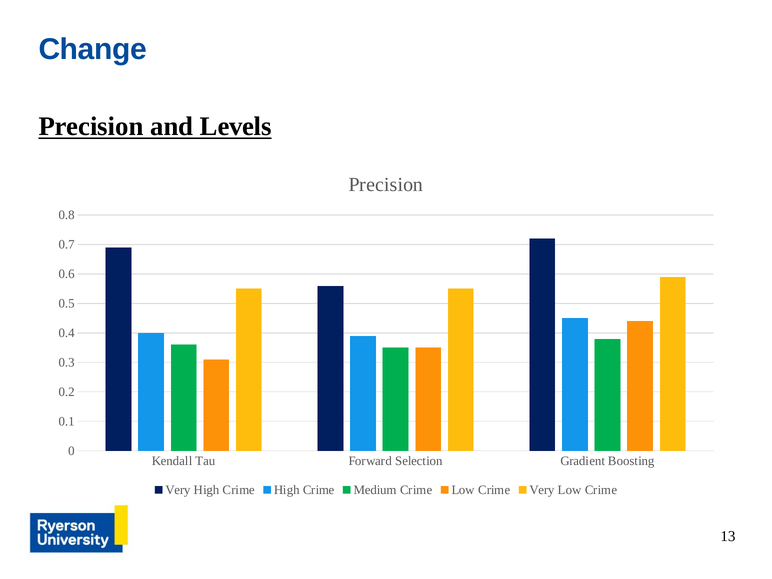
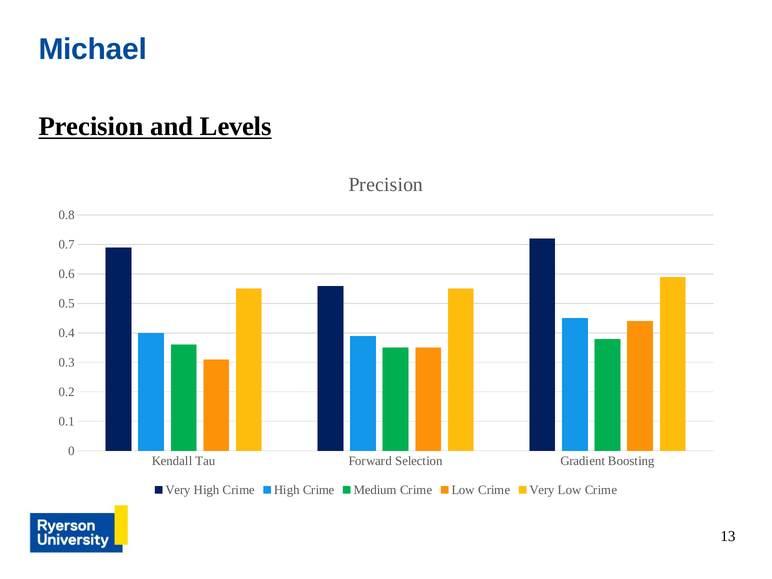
Change: Change -> Michael
